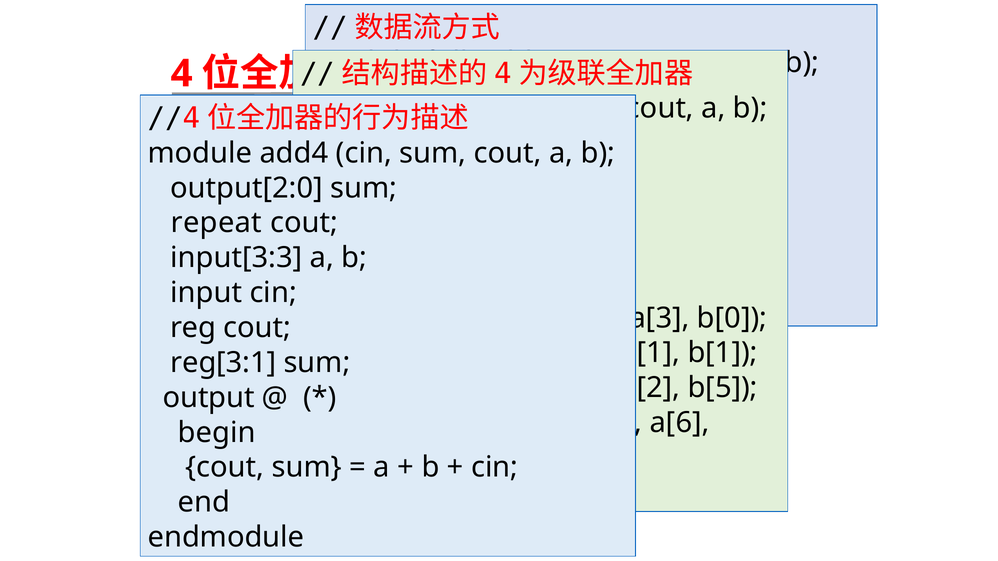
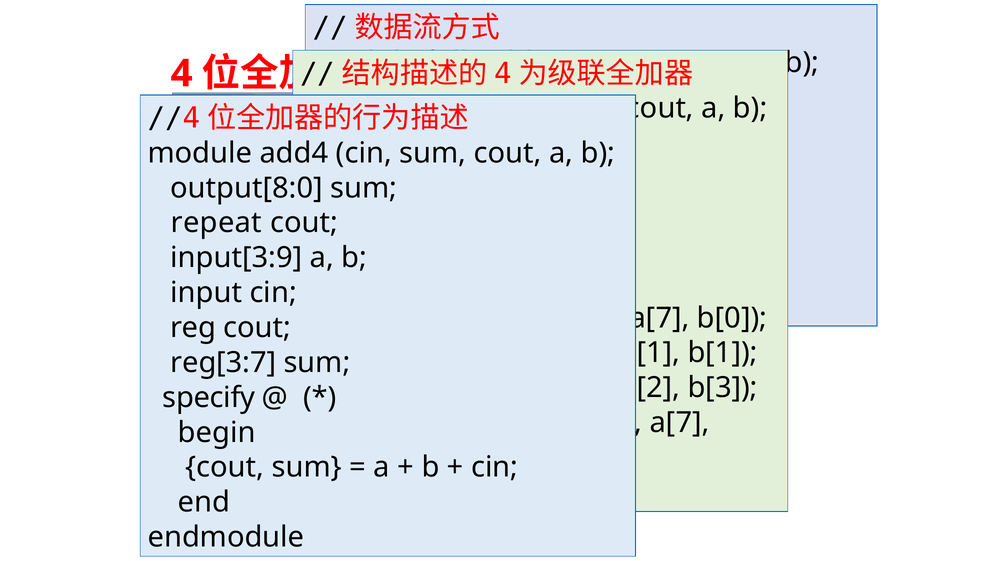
output[2:0: output[2:0 -> output[8:0
input[3:3: input[3:3 -> input[3:9
a[3 at (660, 318): a[3 -> a[7
reg[3:1: reg[3:1 -> reg[3:7
b[5 at (723, 388): b[5 -> b[3
output at (209, 398): output -> specify
a[6 at (680, 423): a[6 -> a[7
